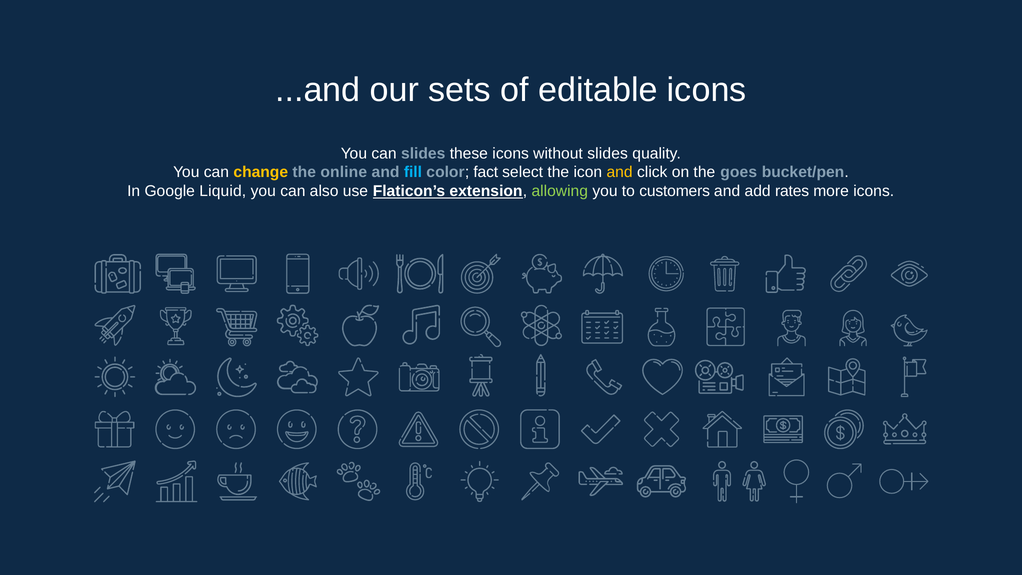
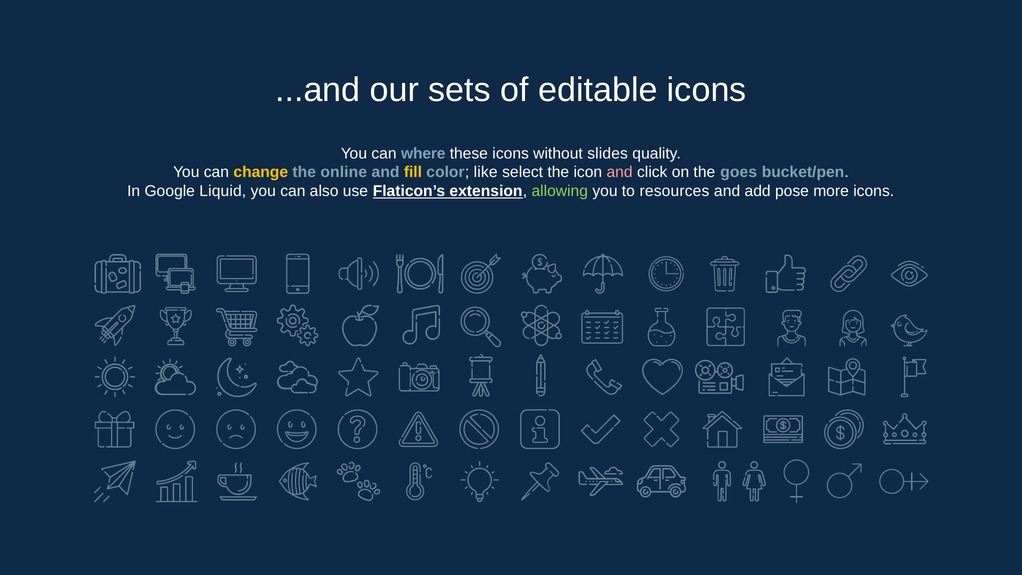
can slides: slides -> where
fill colour: light blue -> yellow
fact: fact -> like
and at (620, 172) colour: yellow -> pink
customers: customers -> resources
rates: rates -> pose
